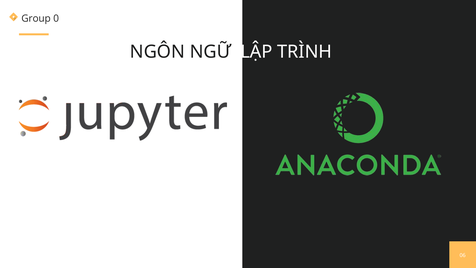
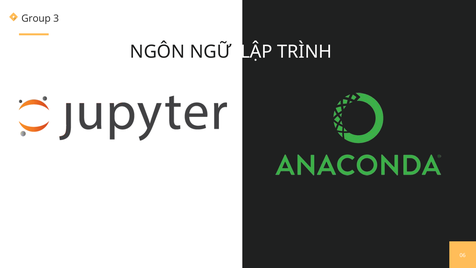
0: 0 -> 3
